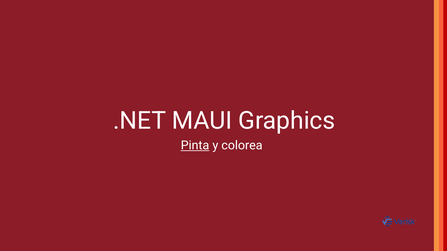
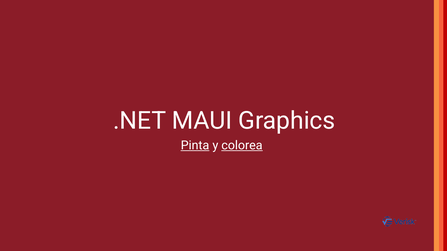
colorea underline: none -> present
